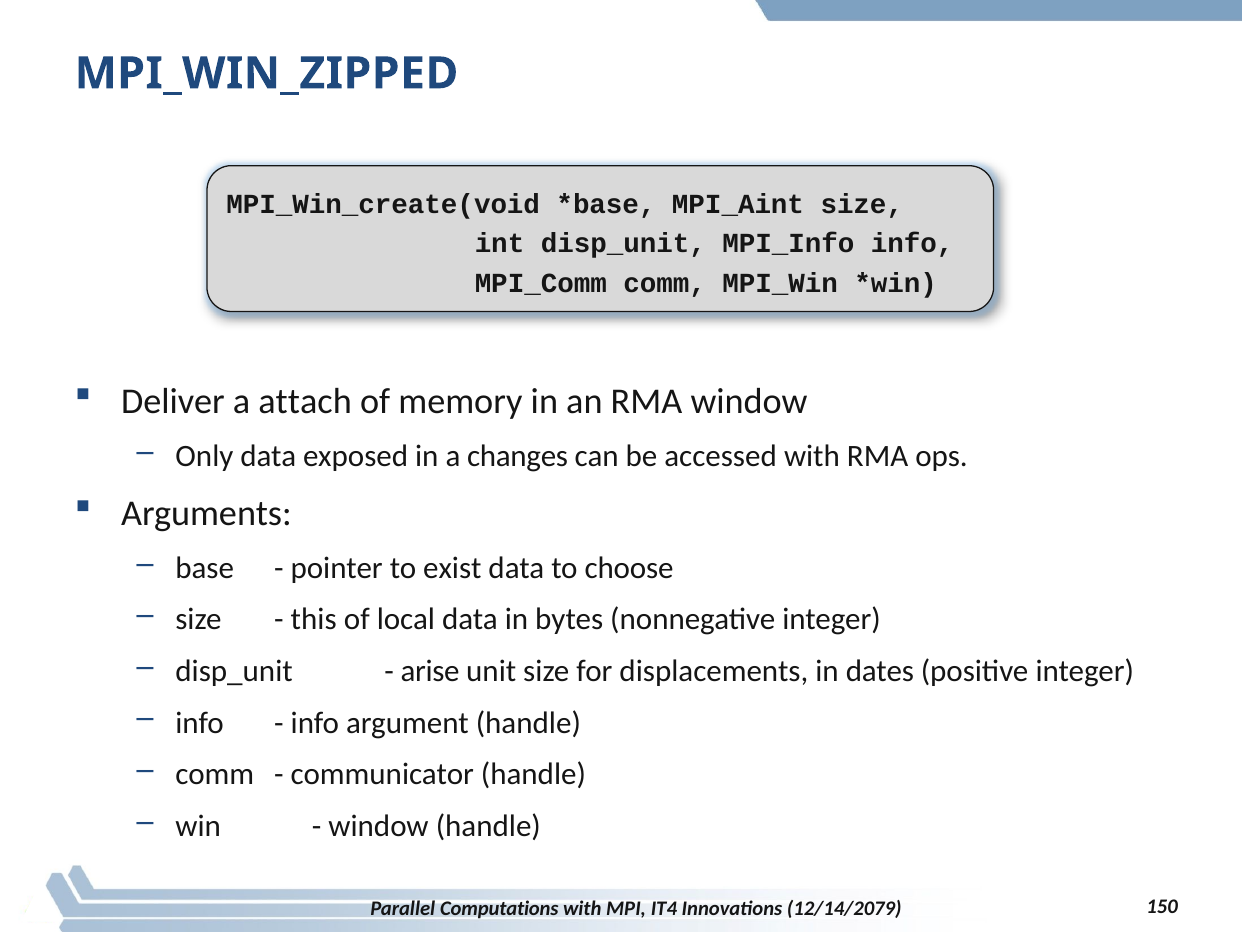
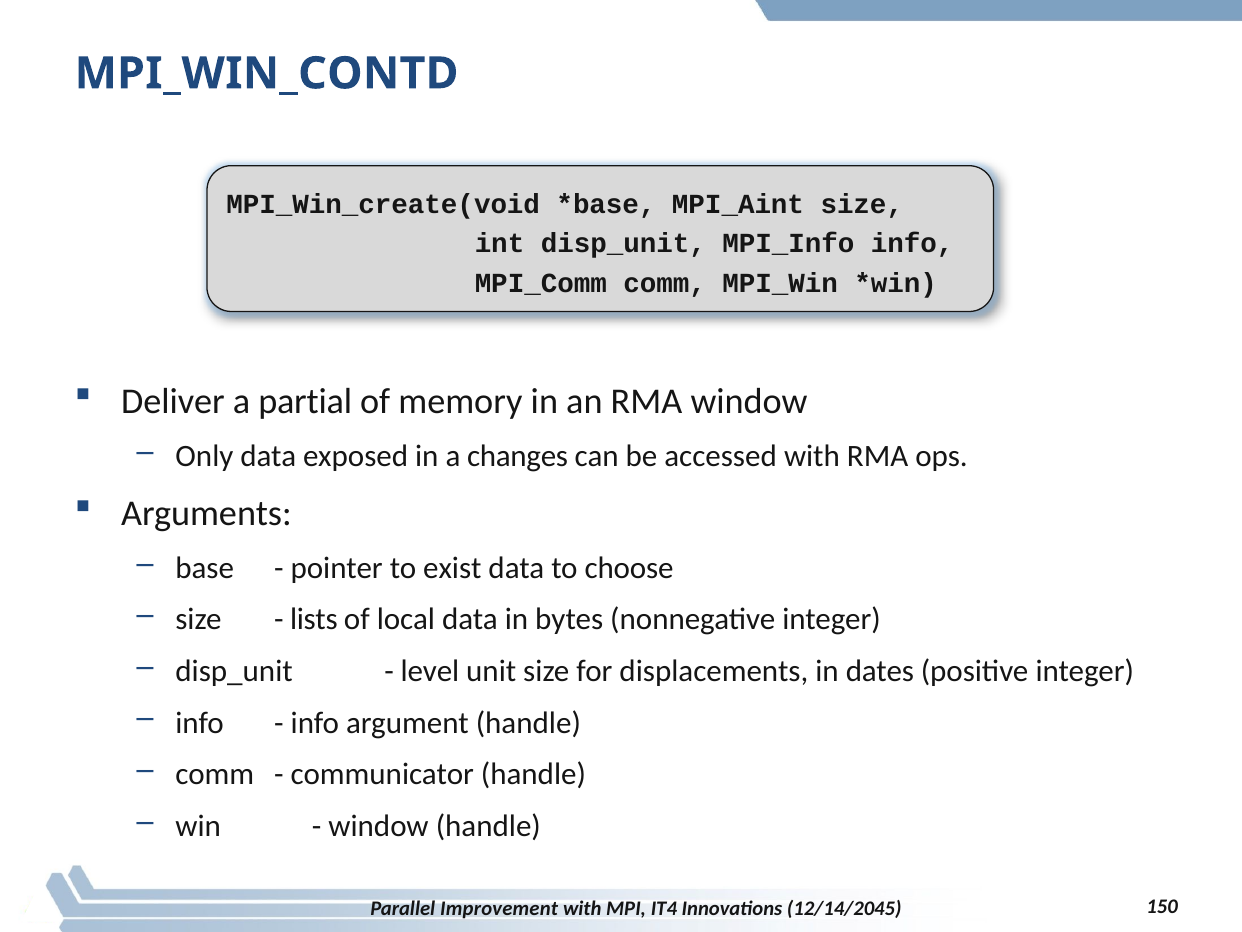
MPI_WIN_ZIPPED: MPI_WIN_ZIPPED -> MPI_WIN_CONTD
attach: attach -> partial
this: this -> lists
arise: arise -> level
Computations: Computations -> Improvement
12/14/2079: 12/14/2079 -> 12/14/2045
